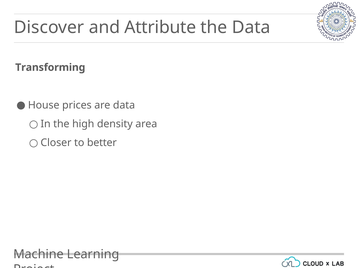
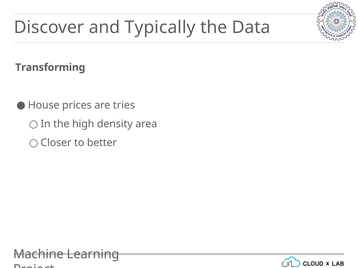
Attribute: Attribute -> Typically
are data: data -> tries
